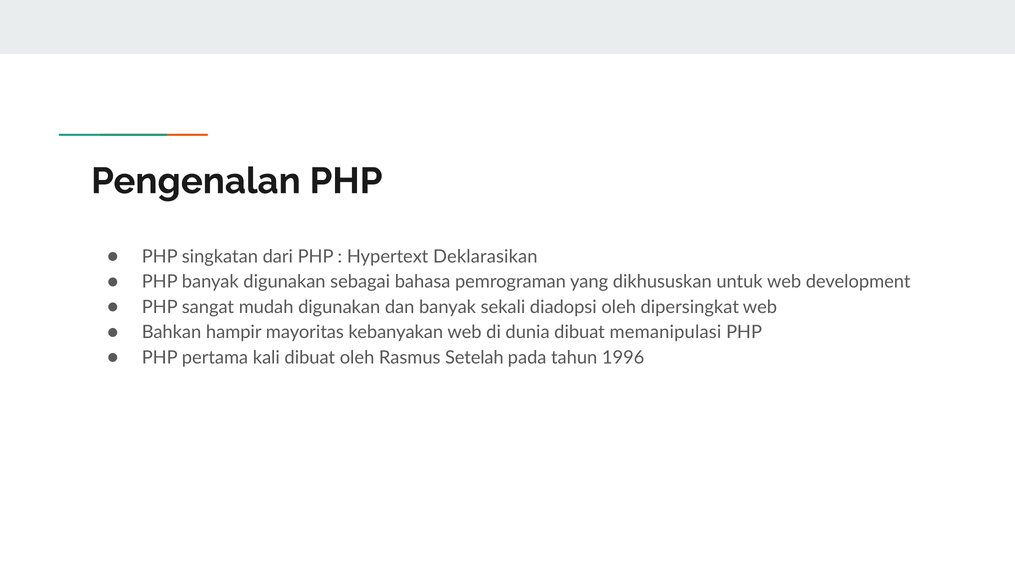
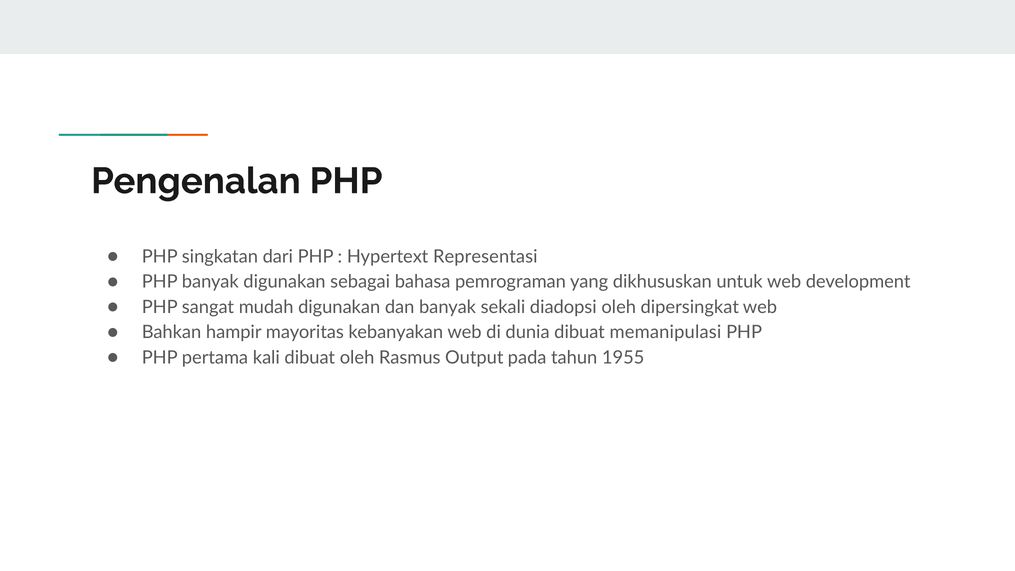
Deklarasikan: Deklarasikan -> Representasi
Setelah: Setelah -> Output
1996: 1996 -> 1955
